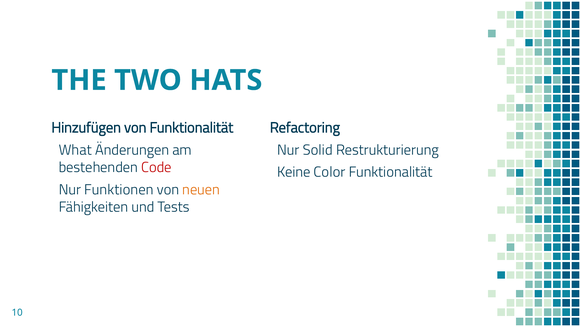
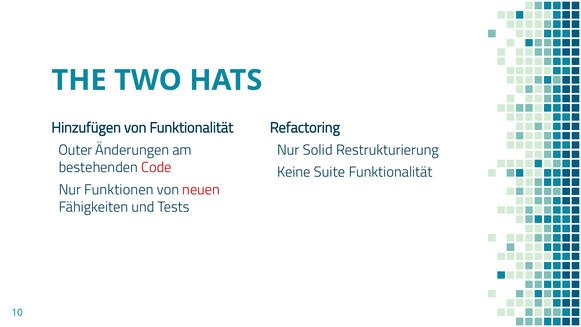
What: What -> Outer
Color: Color -> Suite
neuen colour: orange -> red
